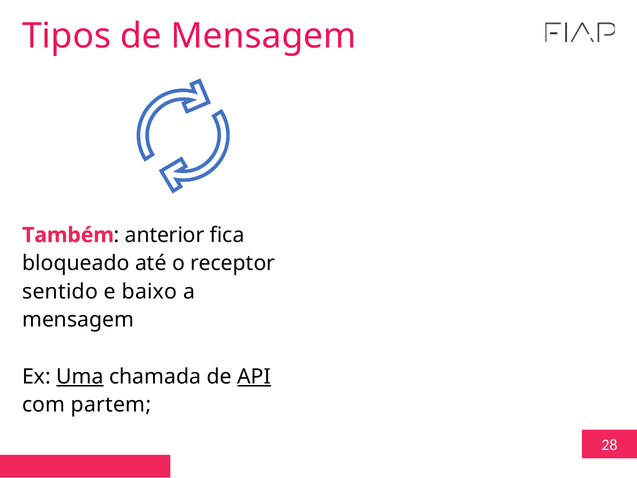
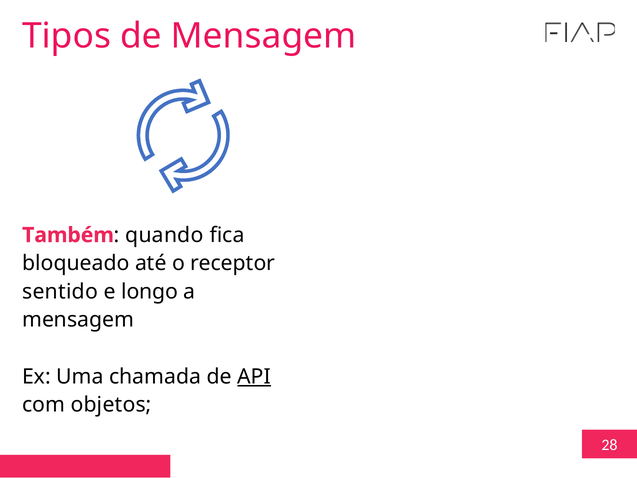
anterior: anterior -> quando
baixo: baixo -> longo
Uma underline: present -> none
partem: partem -> objetos
